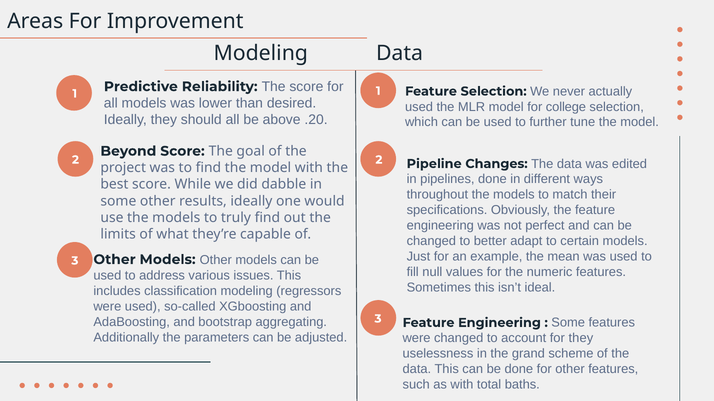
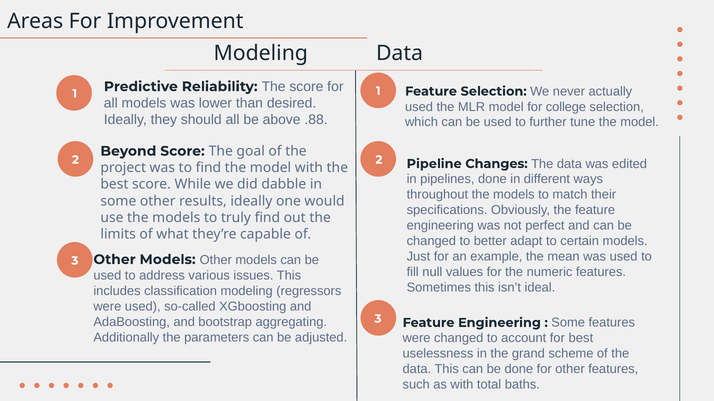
.20: .20 -> .88
for they: they -> best
